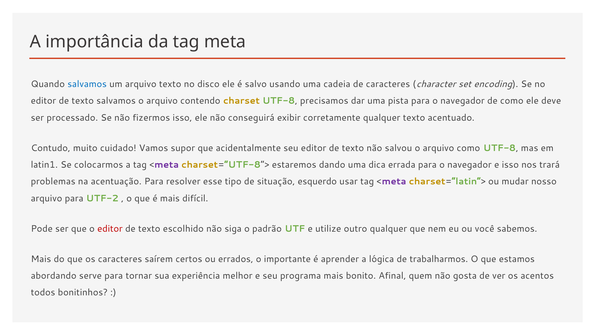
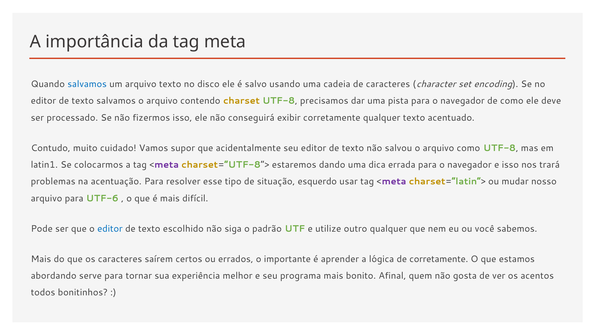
UTF-2: UTF-2 -> UTF-6
editor at (110, 228) colour: red -> blue
de trabalharmos: trabalharmos -> corretamente
